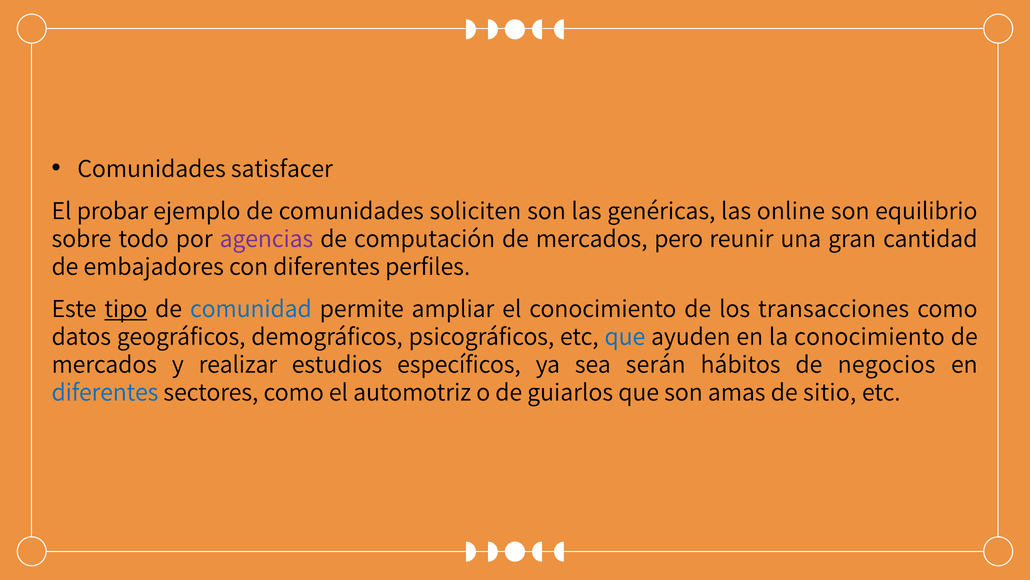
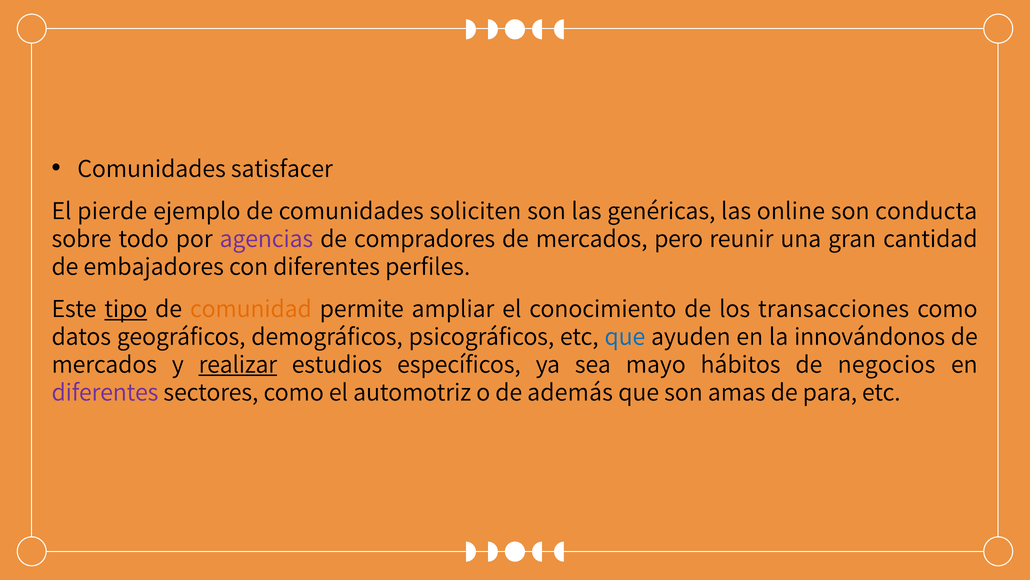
probar: probar -> pierde
equilibrio: equilibrio -> conducta
computación: computación -> compradores
comunidad colour: blue -> orange
la conocimiento: conocimiento -> innovándonos
realizar underline: none -> present
serán: serán -> mayo
diferentes at (105, 392) colour: blue -> purple
guiarlos: guiarlos -> además
sitio: sitio -> para
